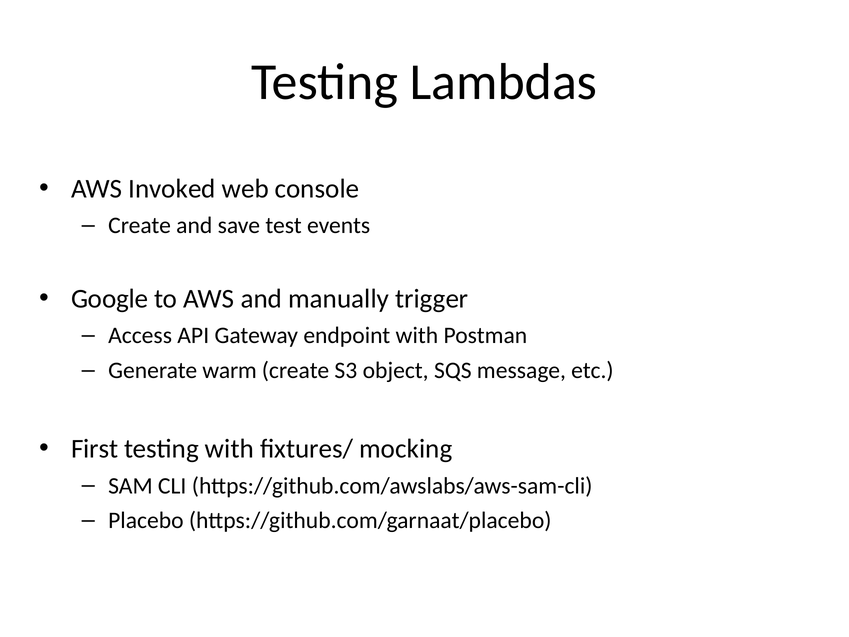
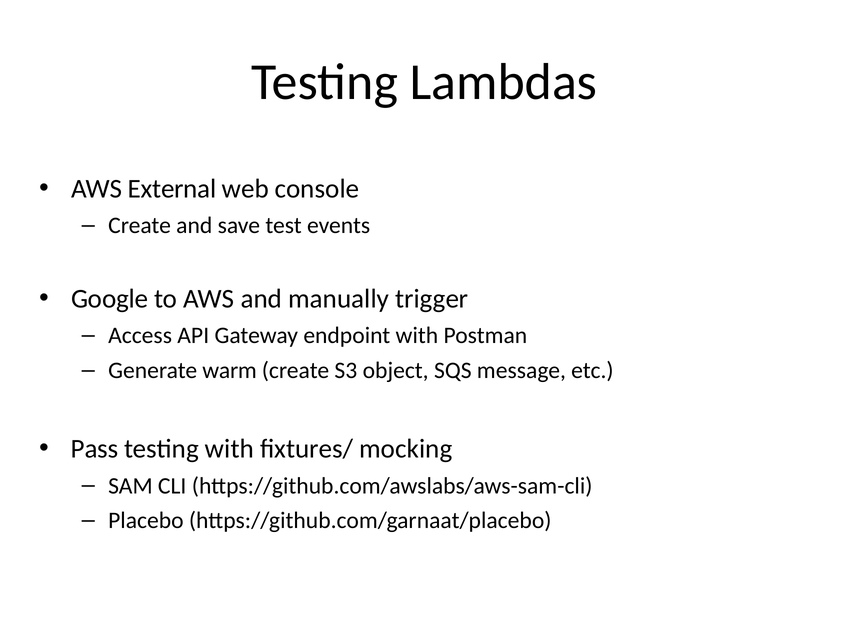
Invoked: Invoked -> External
First: First -> Pass
